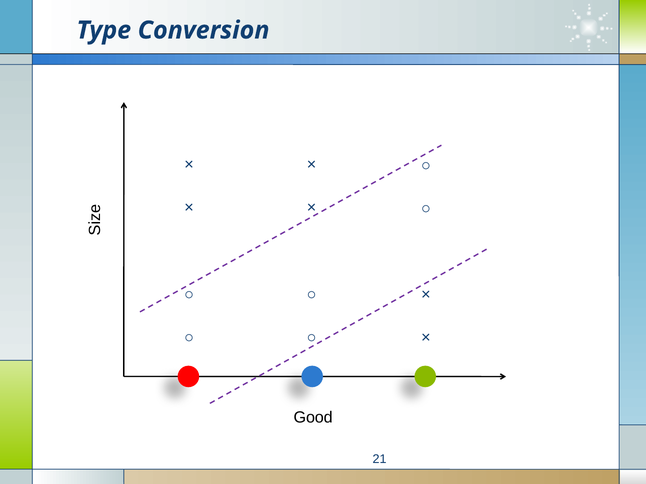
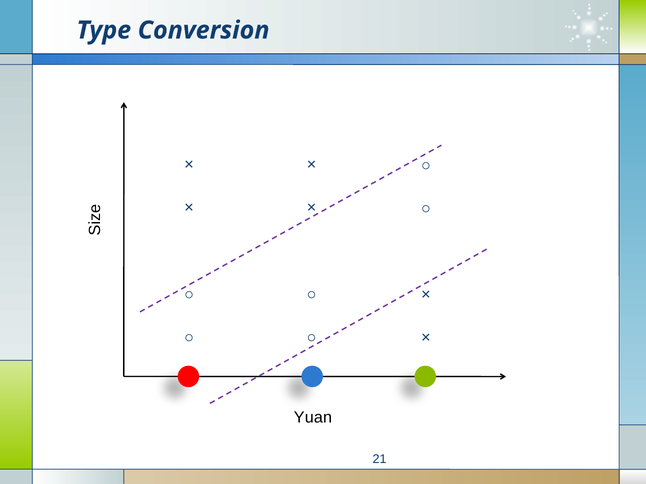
Good: Good -> Yuan
